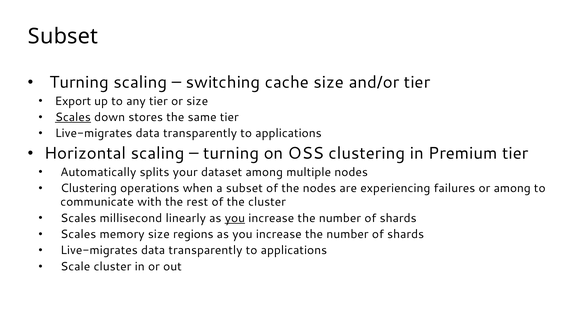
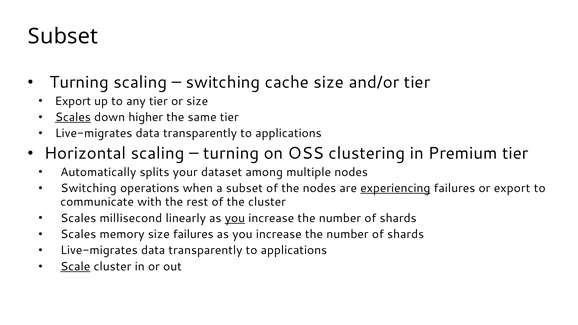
stores: stores -> higher
Clustering at (89, 188): Clustering -> Switching
experiencing underline: none -> present
or among: among -> export
size regions: regions -> failures
Scale underline: none -> present
